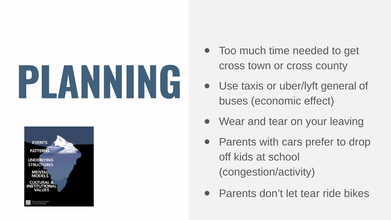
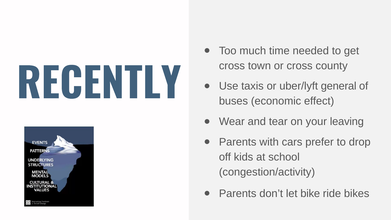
PLANNING: PLANNING -> RECENTLY
let tear: tear -> bike
